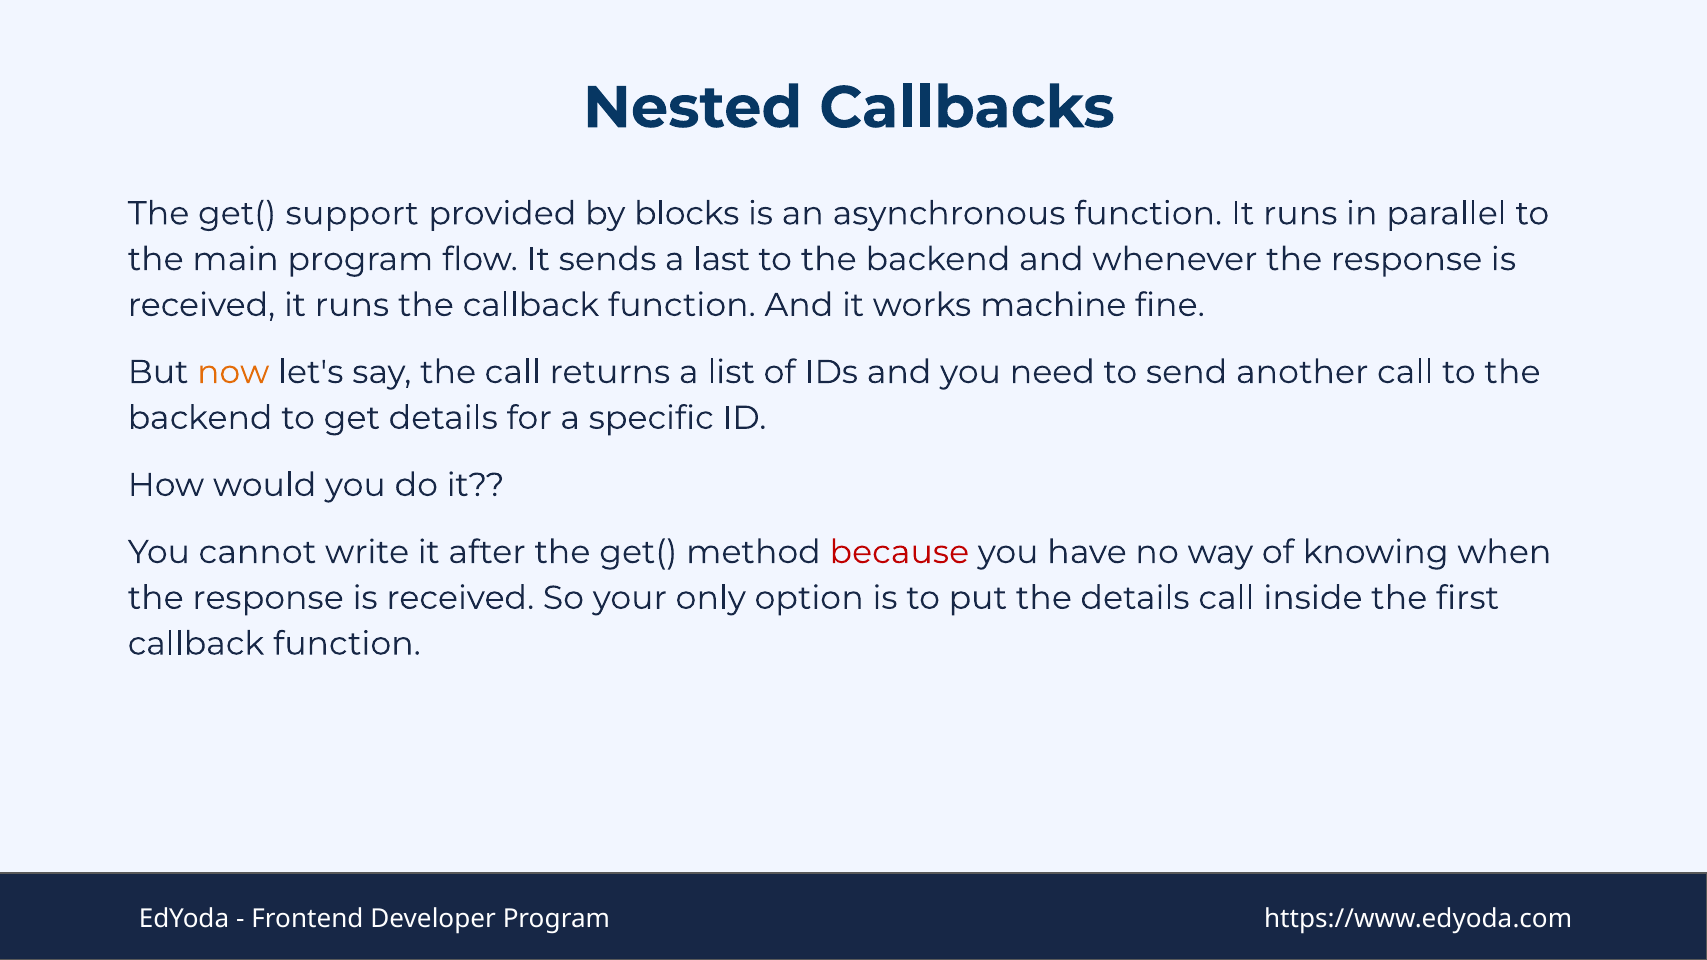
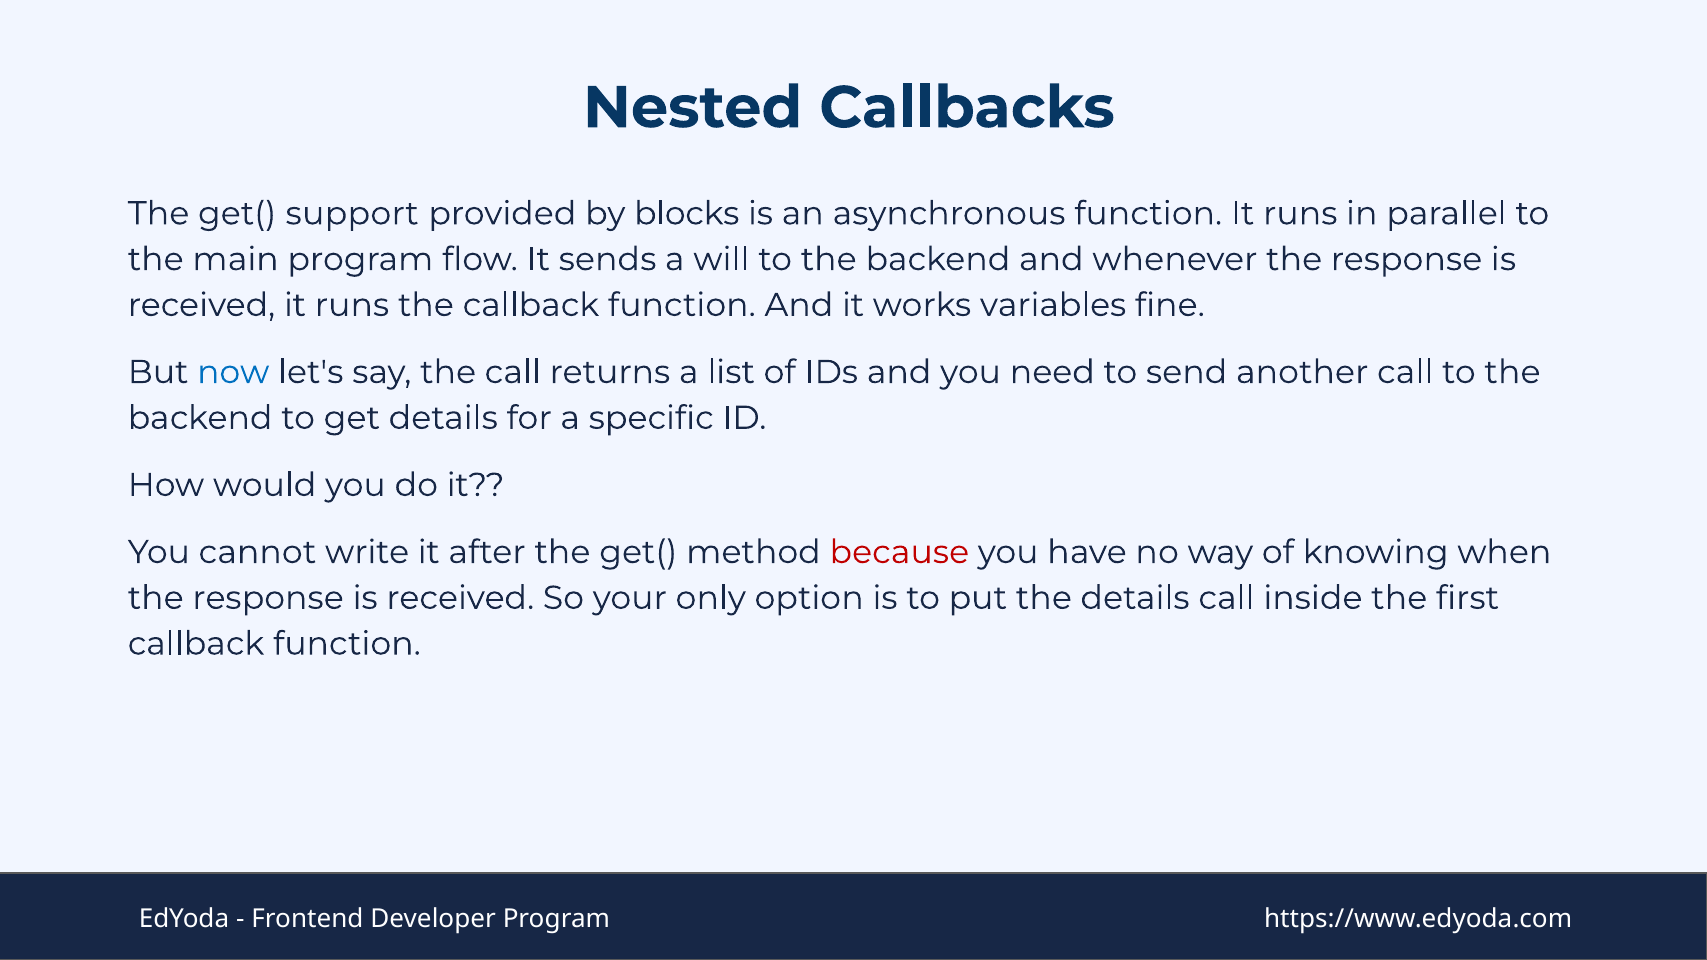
last: last -> will
machine: machine -> variables
now colour: orange -> blue
